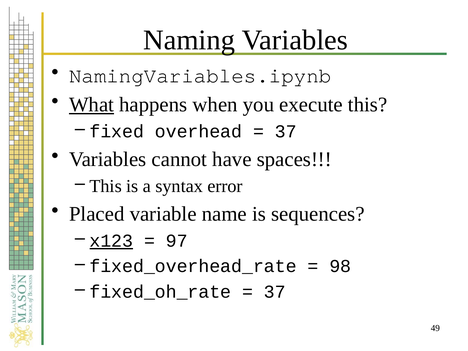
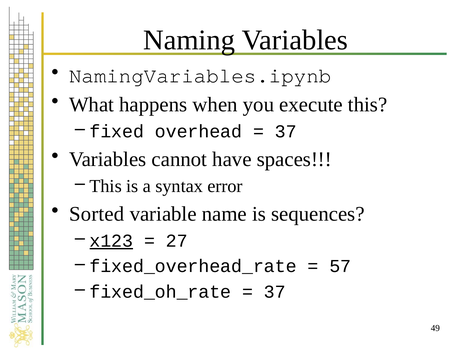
What underline: present -> none
Placed: Placed -> Sorted
97: 97 -> 27
98: 98 -> 57
